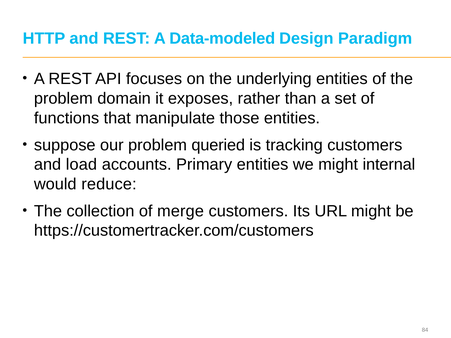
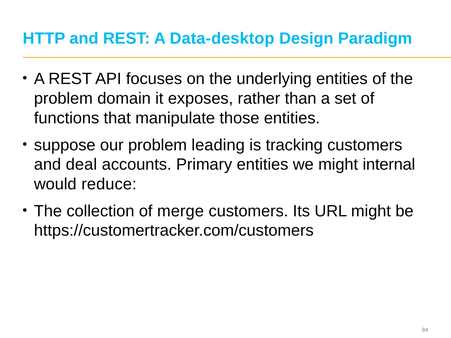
Data-modeled: Data-modeled -> Data-desktop
queried: queried -> leading
load: load -> deal
